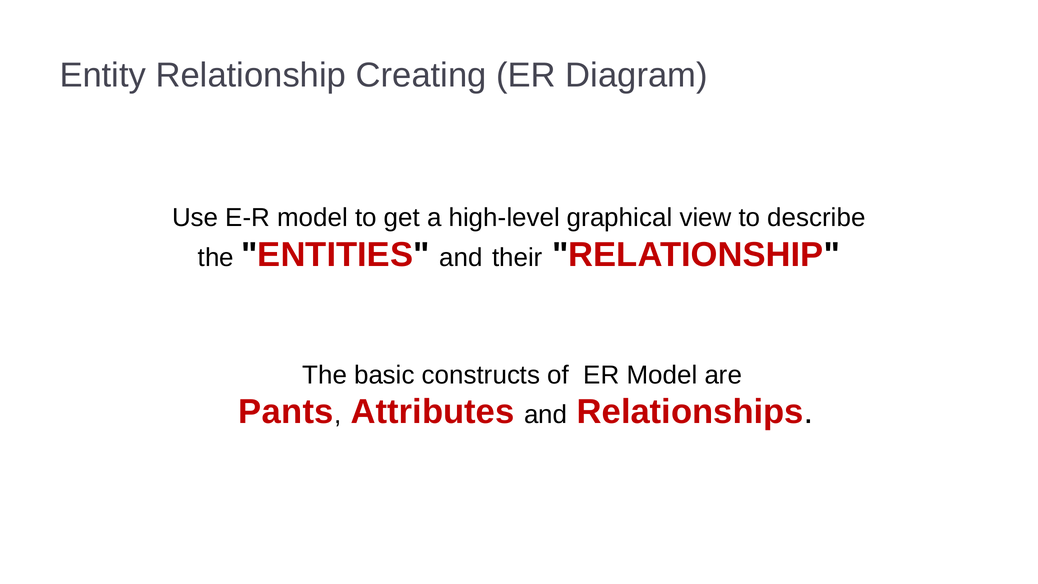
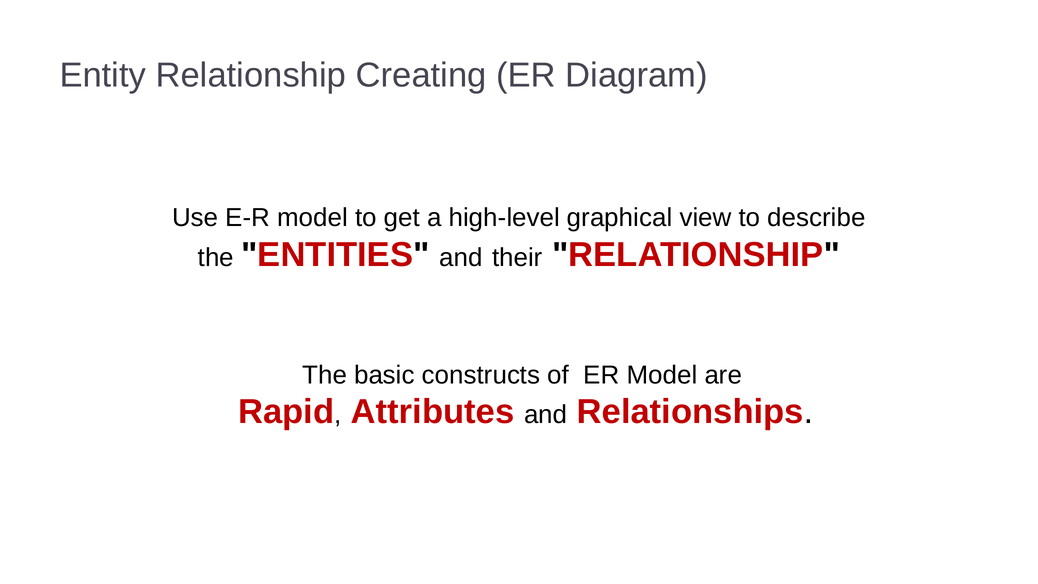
Pants: Pants -> Rapid
